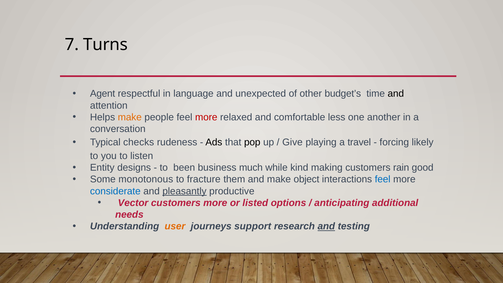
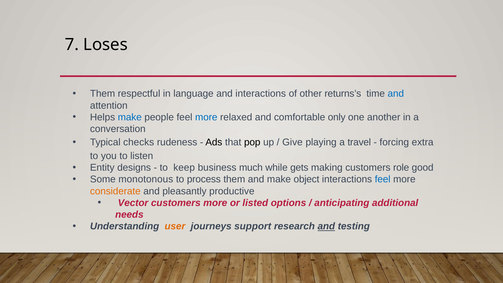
Turns: Turns -> Loses
Agent at (103, 94): Agent -> Them
and unexpected: unexpected -> interactions
budget’s: budget’s -> returns’s
and at (396, 94) colour: black -> blue
make at (130, 117) colour: orange -> blue
more at (206, 117) colour: red -> blue
less: less -> only
likely: likely -> extra
been: been -> keep
kind: kind -> gets
rain: rain -> role
fracture: fracture -> process
considerate colour: blue -> orange
pleasantly underline: present -> none
